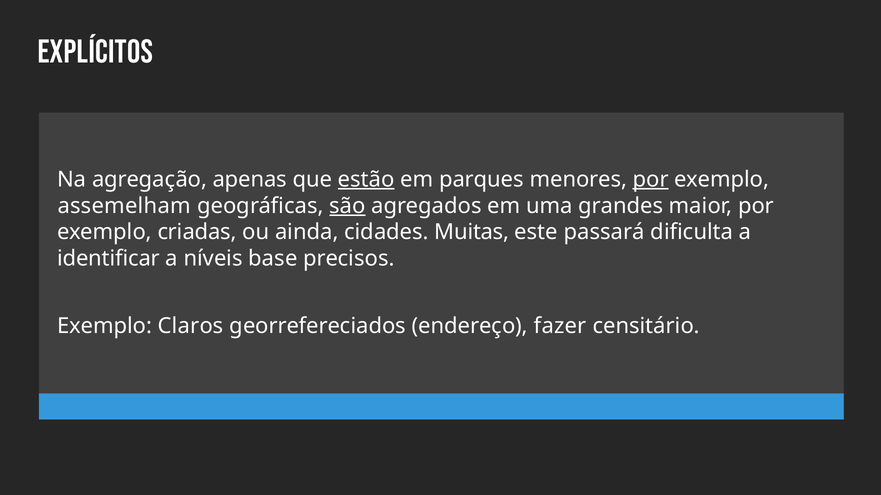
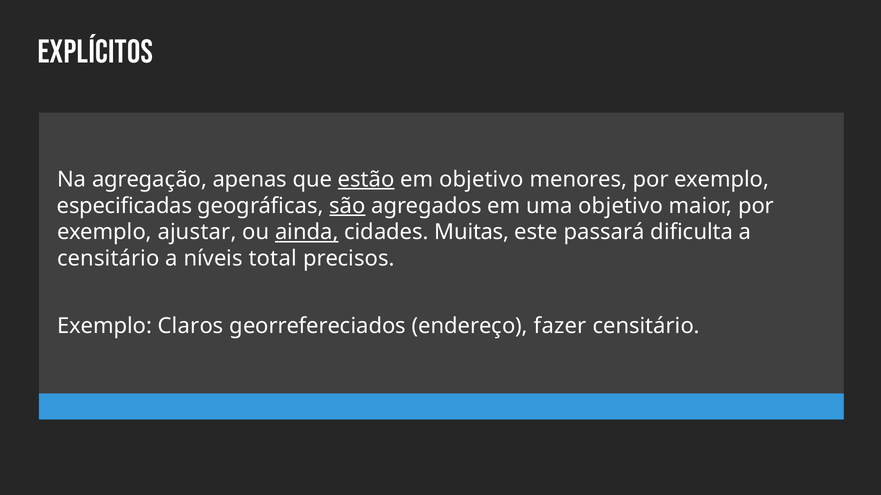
em parques: parques -> objetivo
por at (651, 180) underline: present -> none
assemelham: assemelham -> especificadas
uma grandes: grandes -> objetivo
criadas: criadas -> ajustar
ainda underline: none -> present
identificar at (109, 259): identificar -> censitário
base: base -> total
